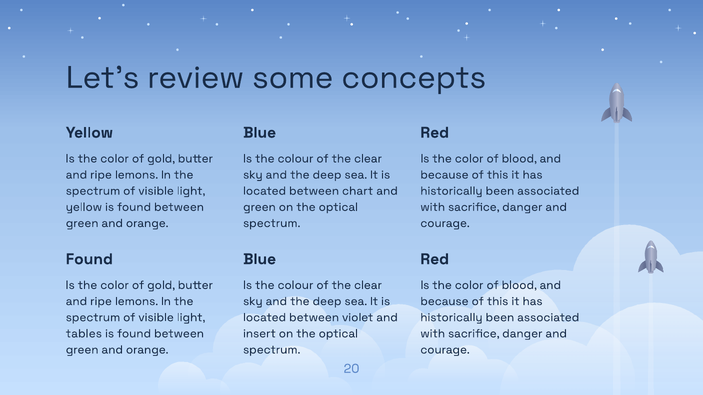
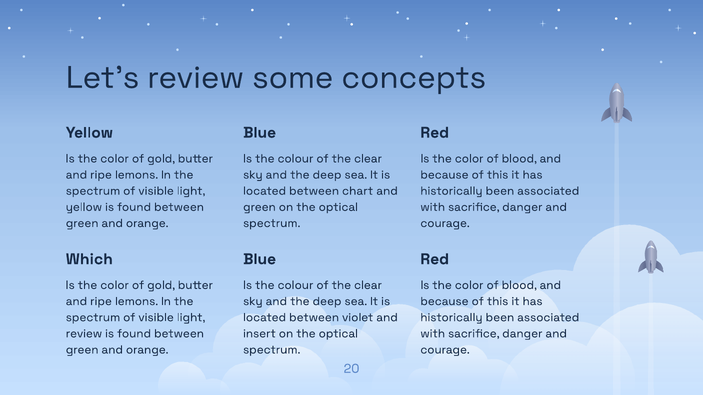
Found at (89, 259): Found -> Which
tables at (84, 334): tables -> review
